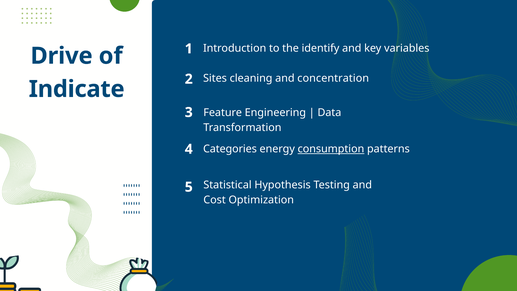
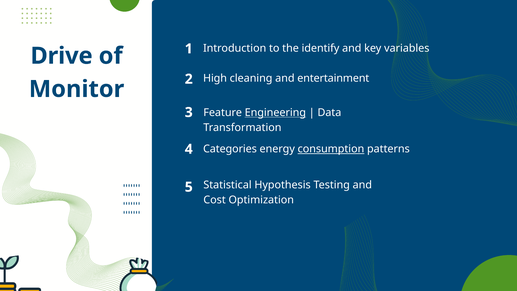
Sites: Sites -> High
concentration: concentration -> entertainment
Indicate: Indicate -> Monitor
Engineering underline: none -> present
